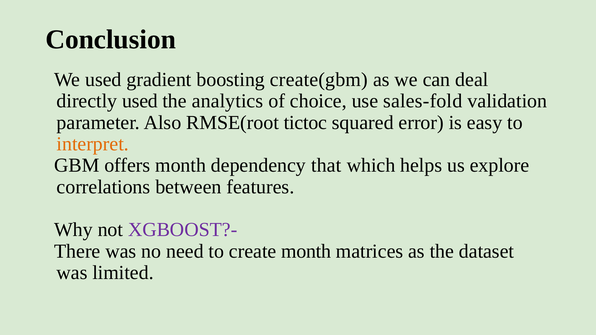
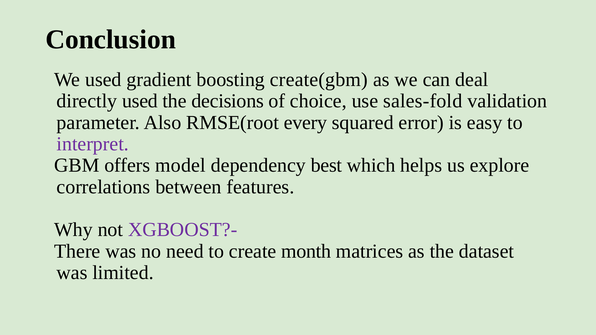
analytics: analytics -> decisions
tictoc: tictoc -> every
interpret colour: orange -> purple
offers month: month -> model
that: that -> best
